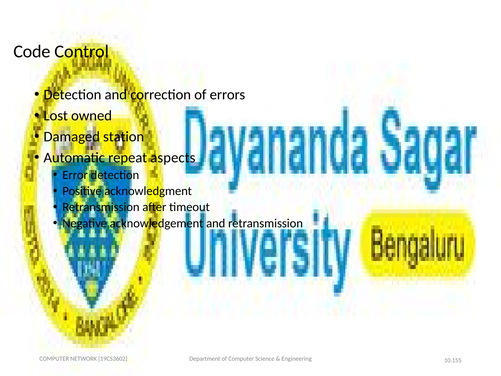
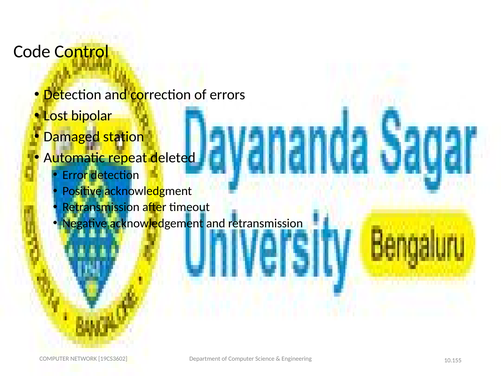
owned: owned -> bipolar
aspects: aspects -> deleted
